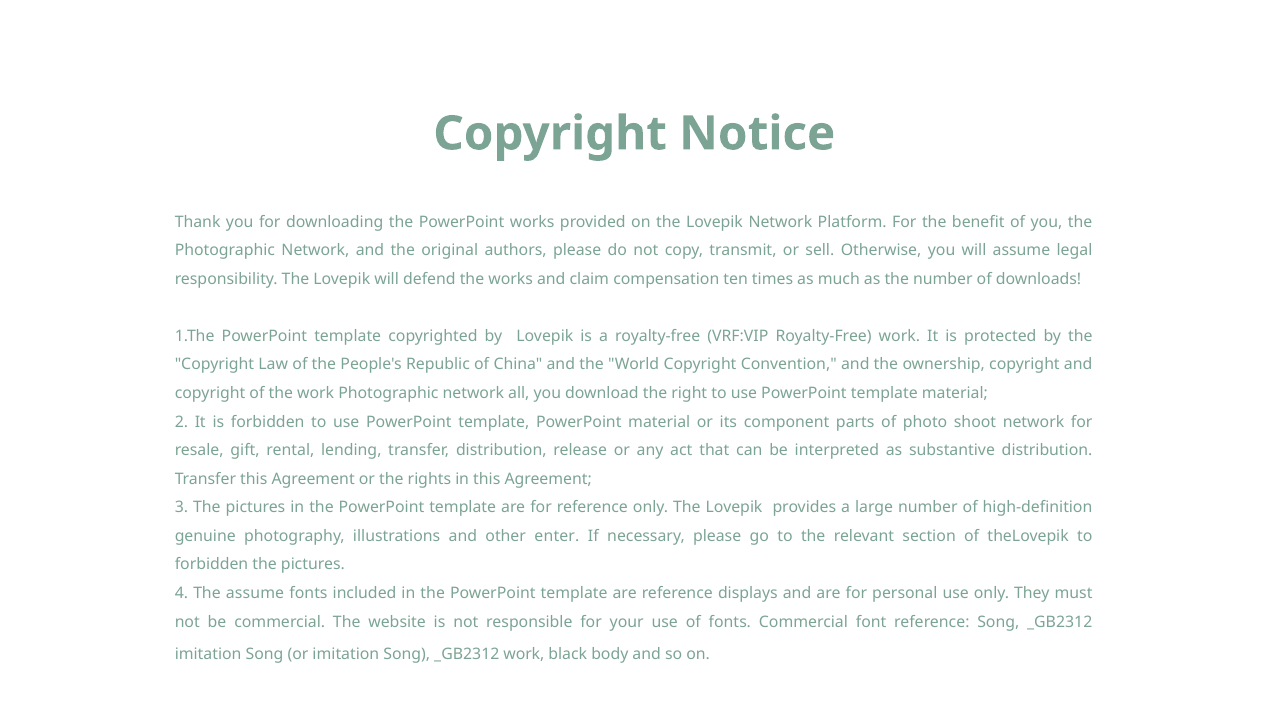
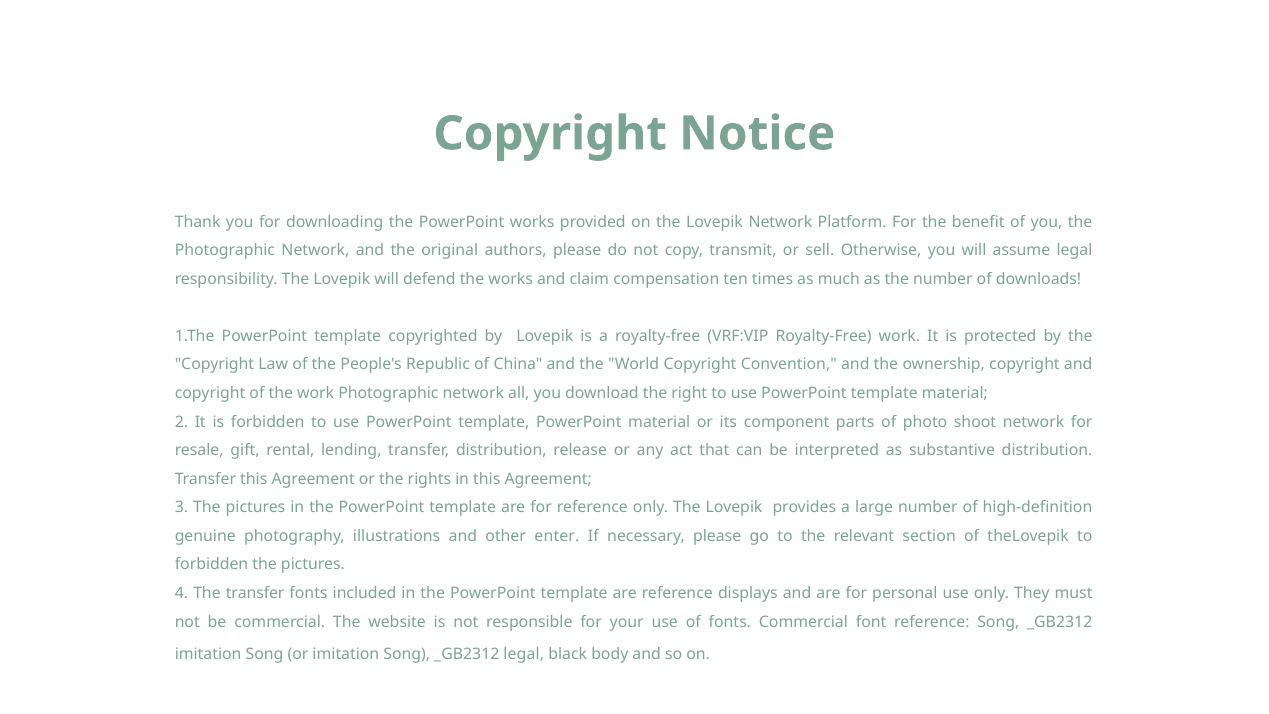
The assume: assume -> transfer
_GB2312 work: work -> legal
